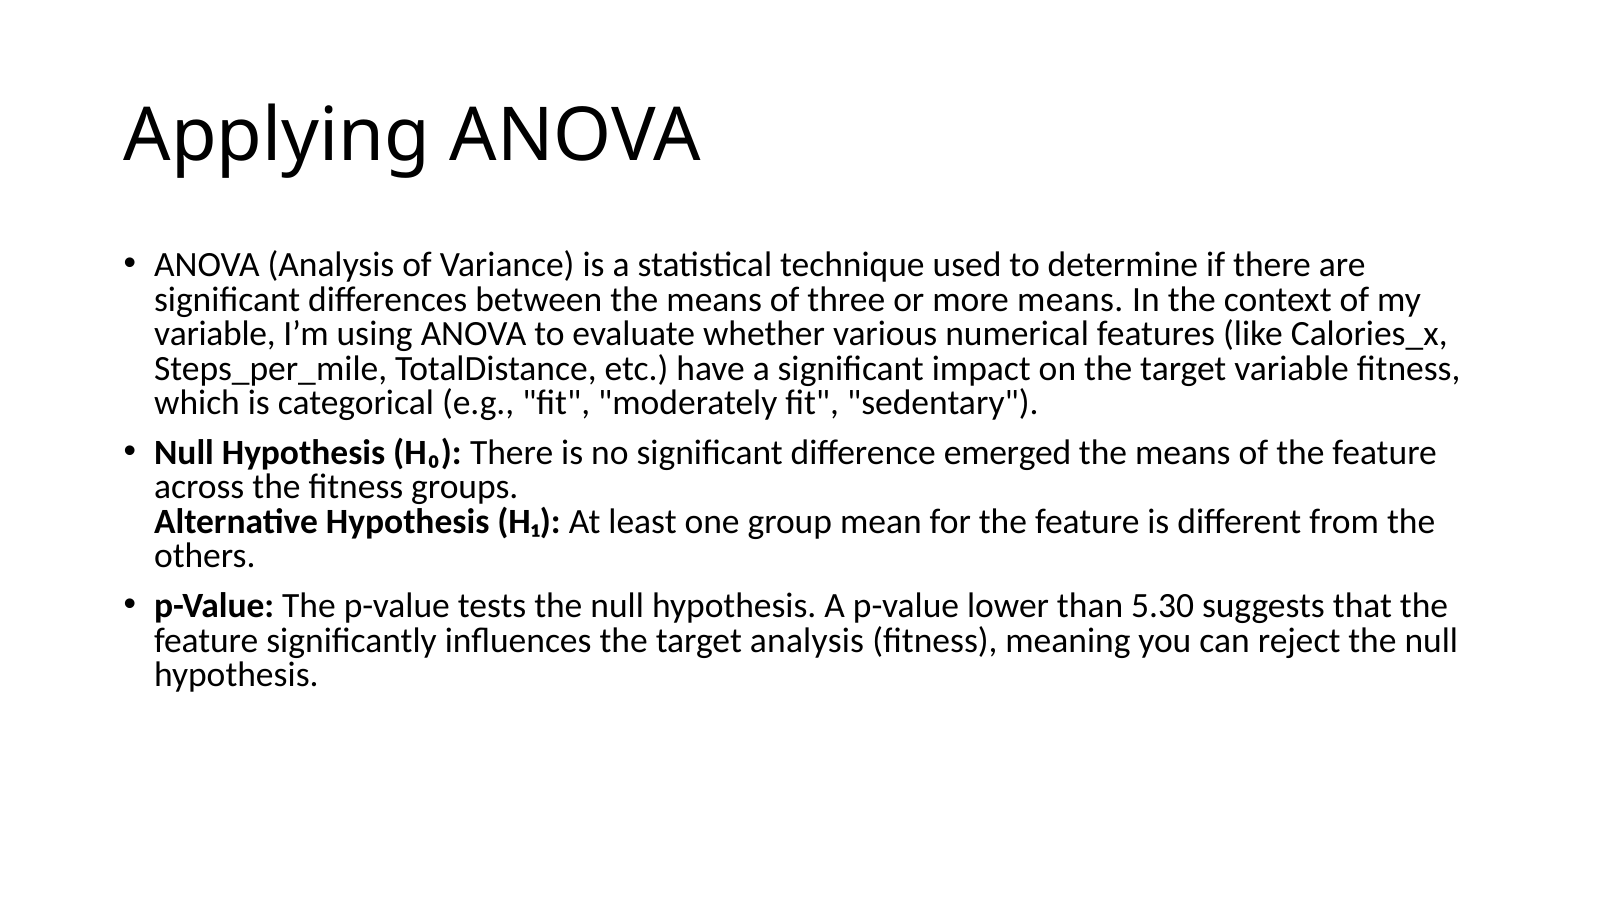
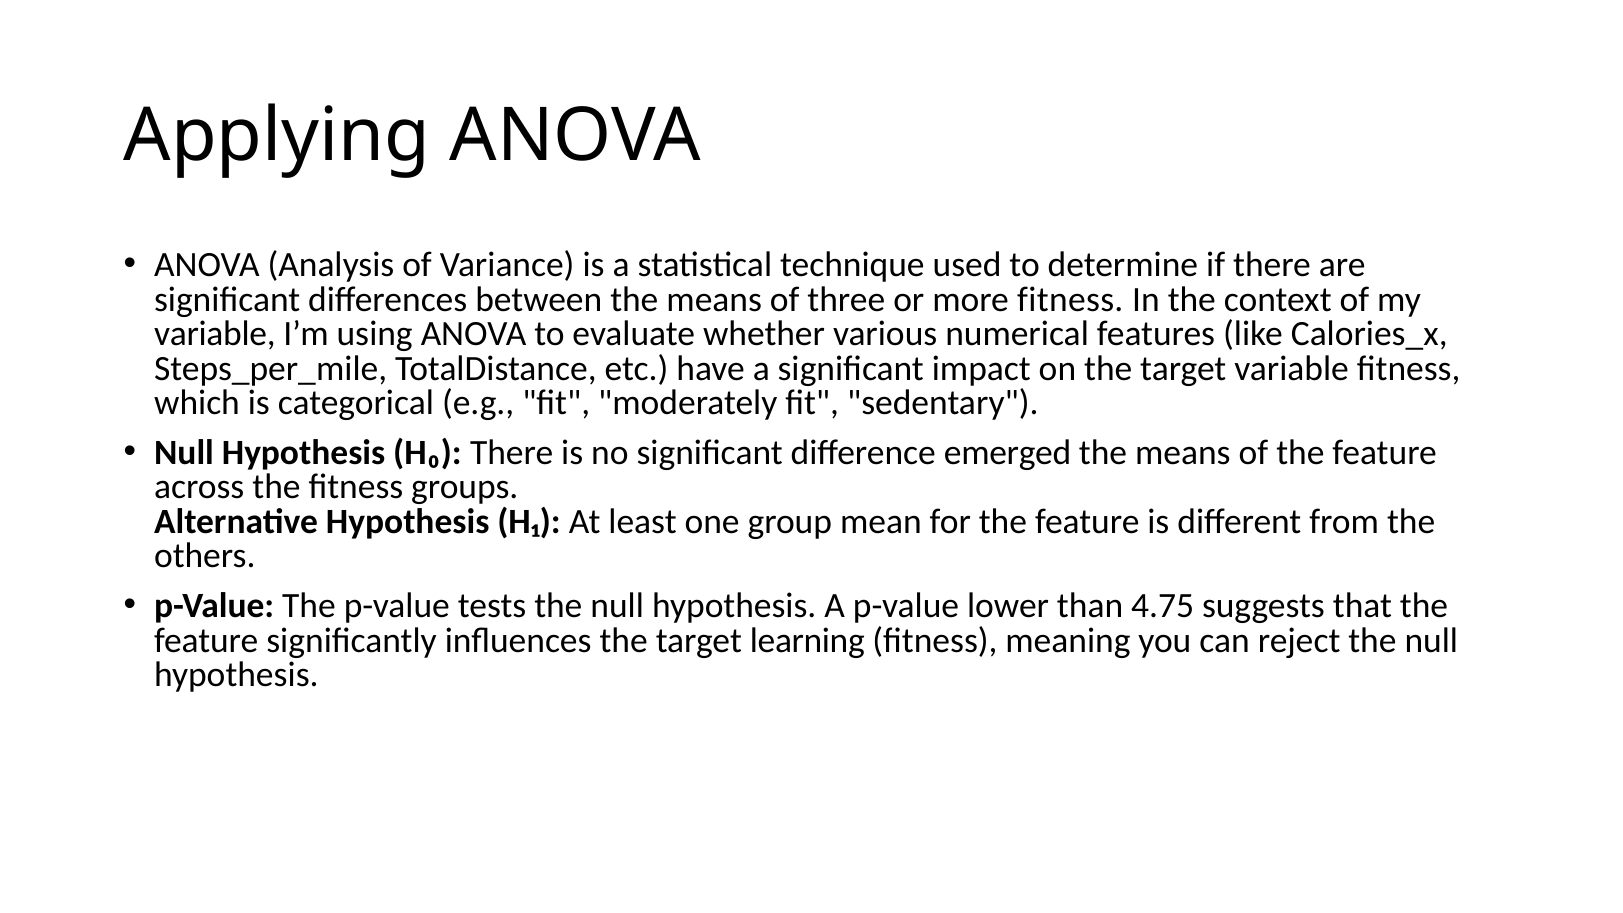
more means: means -> fitness
5.30: 5.30 -> 4.75
target analysis: analysis -> learning
